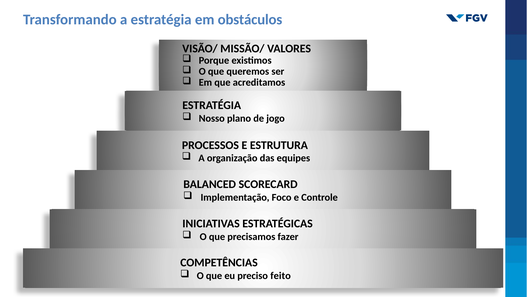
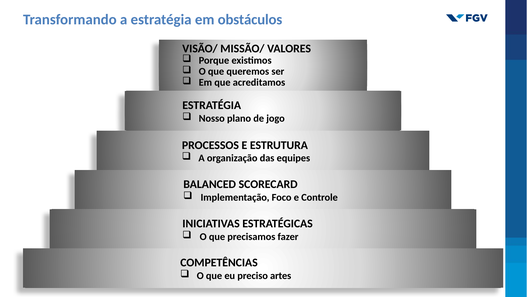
feito: feito -> artes
